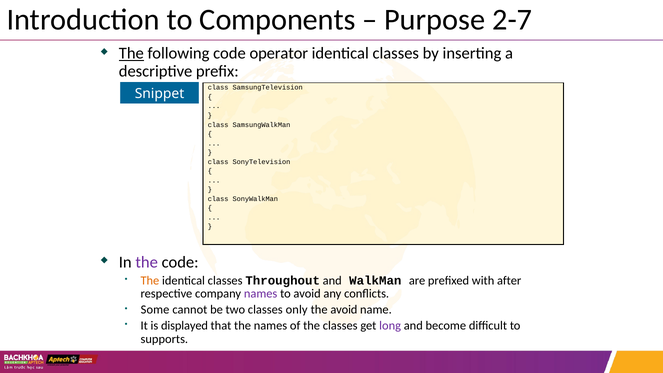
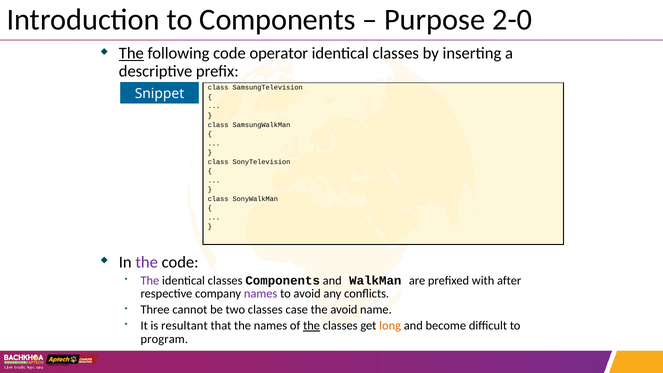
2-7: 2-7 -> 2-0
The at (150, 280) colour: orange -> purple
classes Throughout: Throughout -> Components
Some: Some -> Three
only: only -> case
displayed: displayed -> resultant
the at (312, 326) underline: none -> present
long colour: purple -> orange
supports: supports -> program
